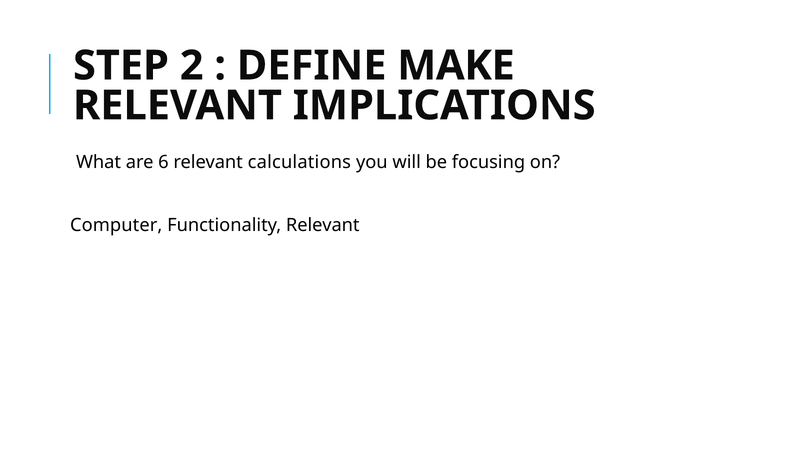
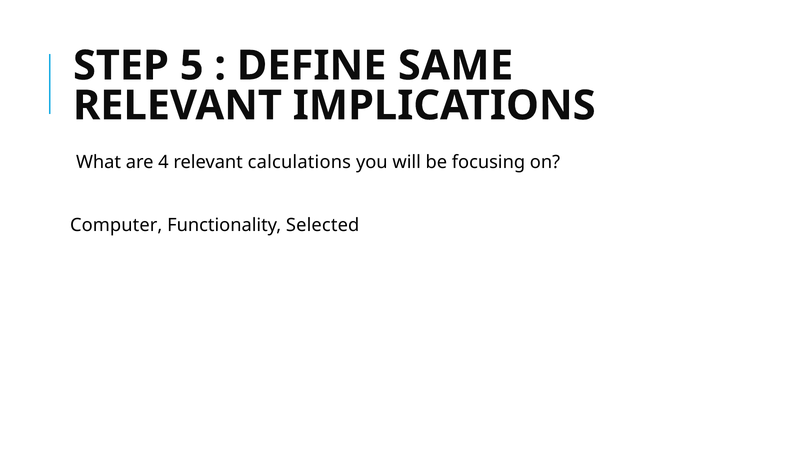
2: 2 -> 5
MAKE: MAKE -> SAME
6: 6 -> 4
Functionality Relevant: Relevant -> Selected
